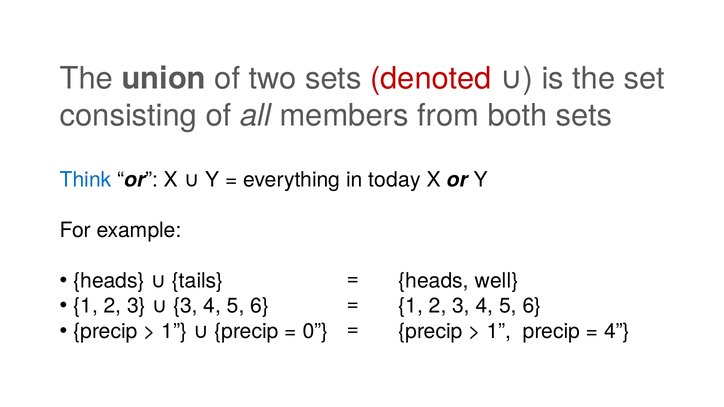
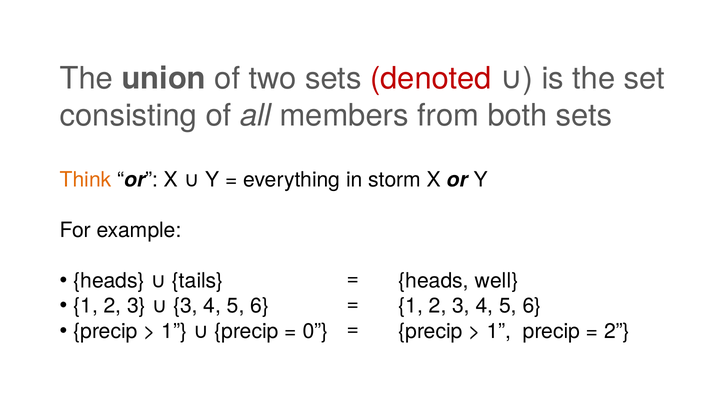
Think colour: blue -> orange
today: today -> storm
4 at (617, 331): 4 -> 2
